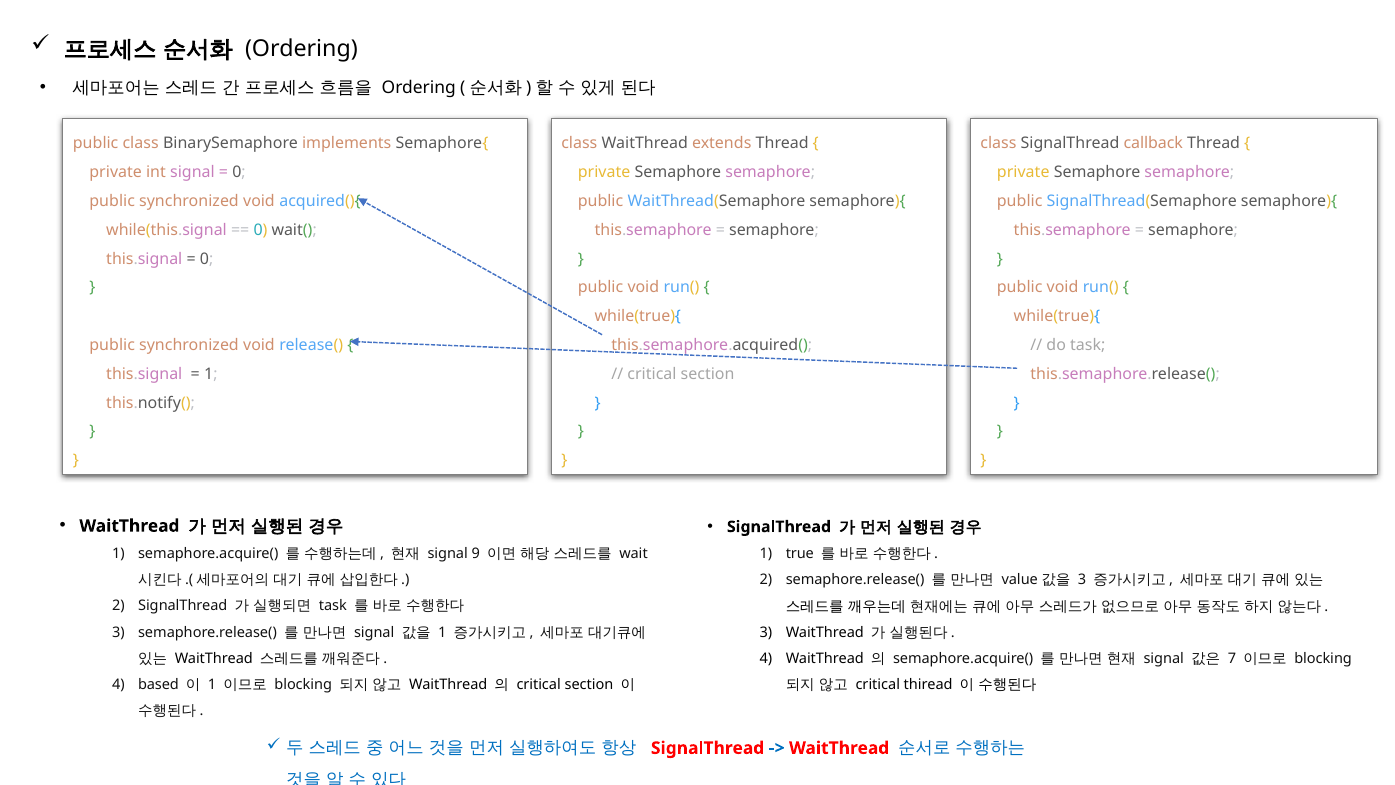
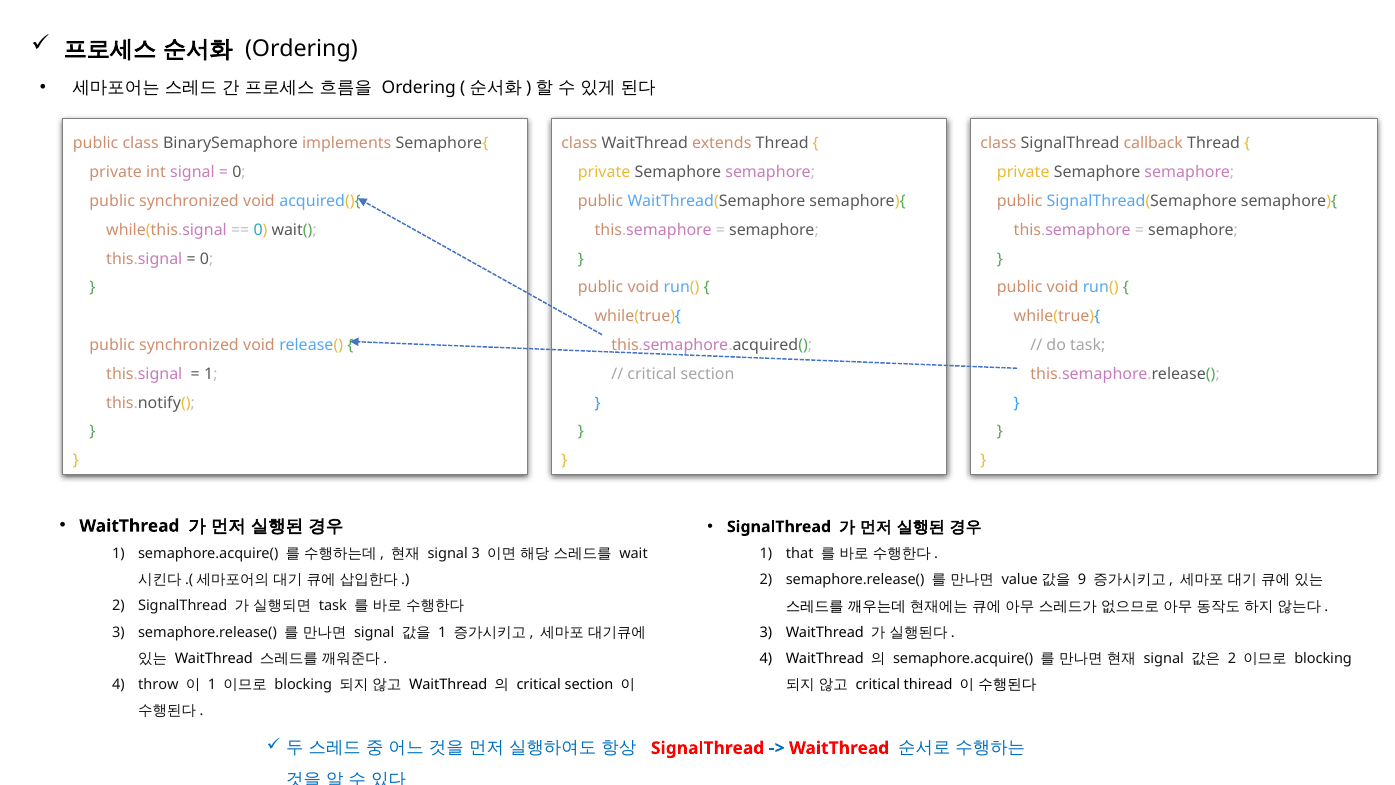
signal 9: 9 -> 3
true: true -> that
3 at (1082, 580): 3 -> 9
7 at (1232, 658): 7 -> 2
based: based -> throw
